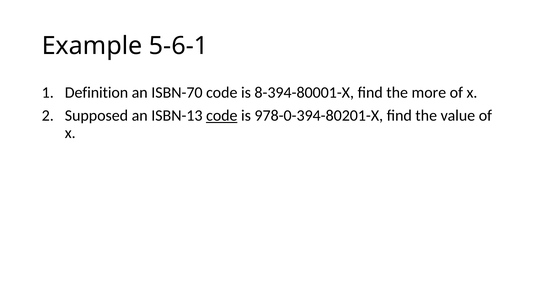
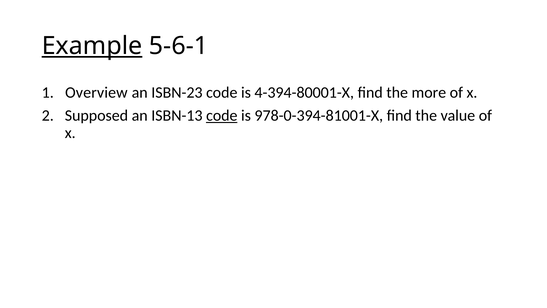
Example underline: none -> present
Definition: Definition -> Overview
ISBN-70: ISBN-70 -> ISBN-23
8-394-80001-X: 8-394-80001-X -> 4-394-80001-X
978-0-394-80201-X: 978-0-394-80201-X -> 978-0-394-81001-X
